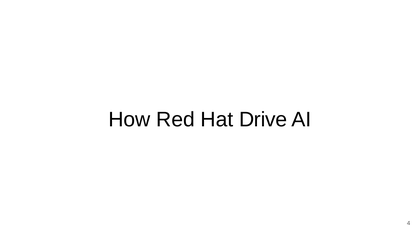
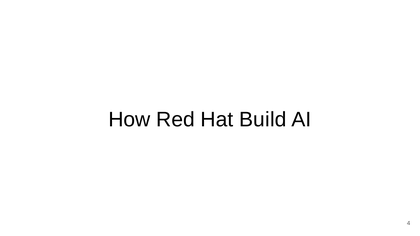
Drive: Drive -> Build
